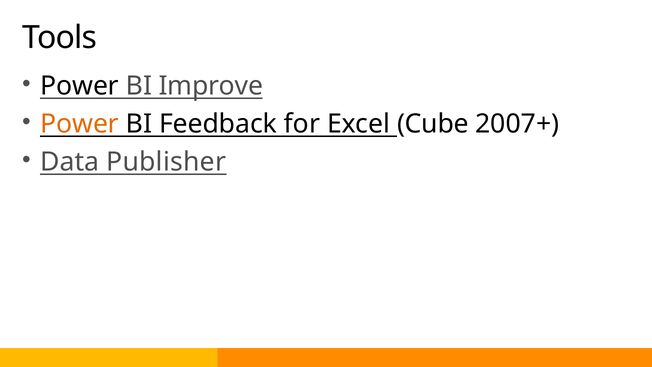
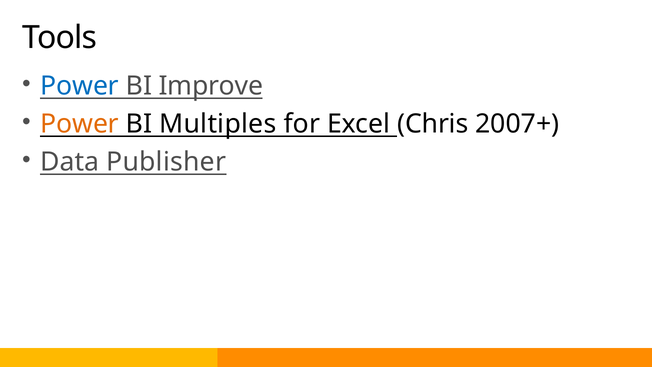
Power at (80, 86) colour: black -> blue
Feedback: Feedback -> Multiples
Cube: Cube -> Chris
